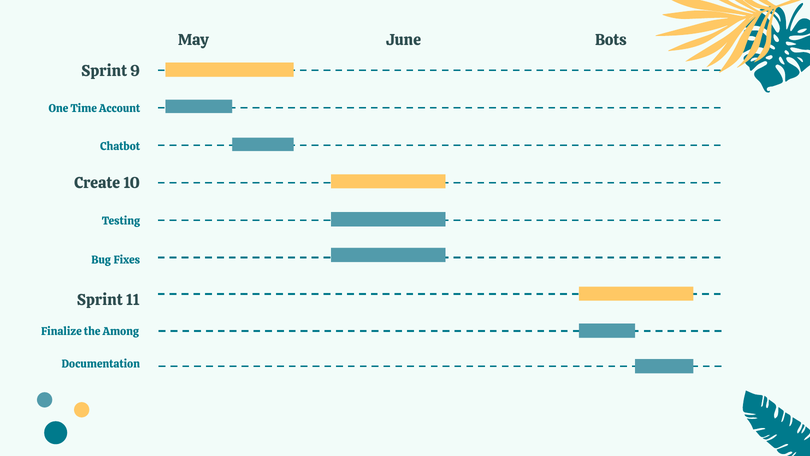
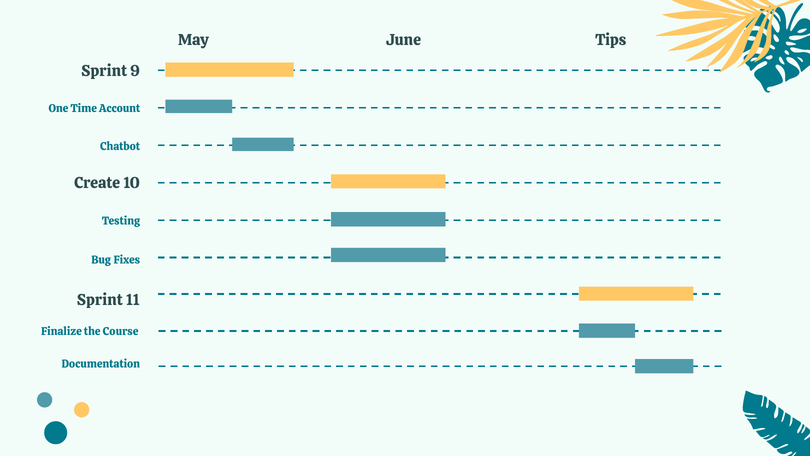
Bots: Bots -> Tips
Among: Among -> Course
